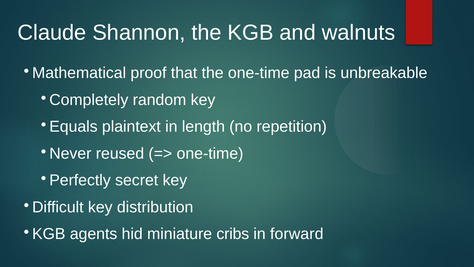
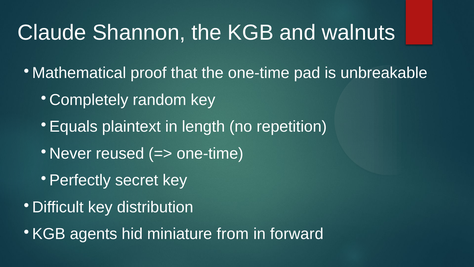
cribs: cribs -> from
